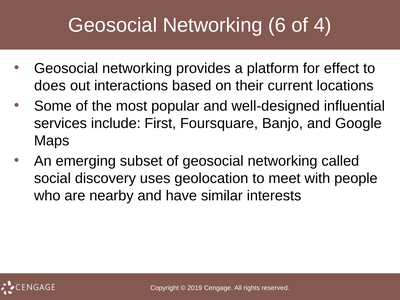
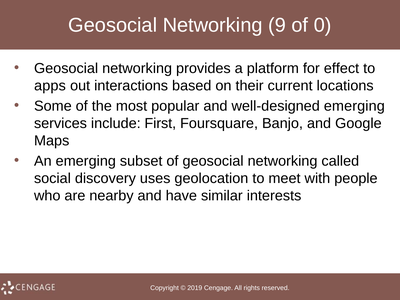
6: 6 -> 9
4: 4 -> 0
does: does -> apps
well-designed influential: influential -> emerging
